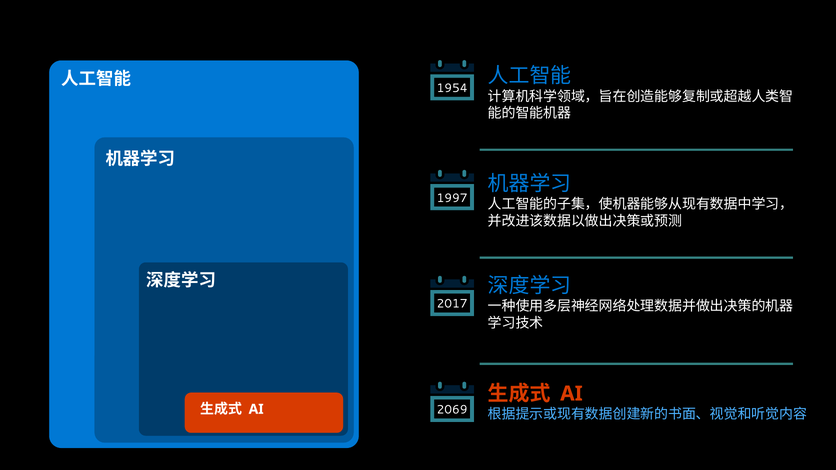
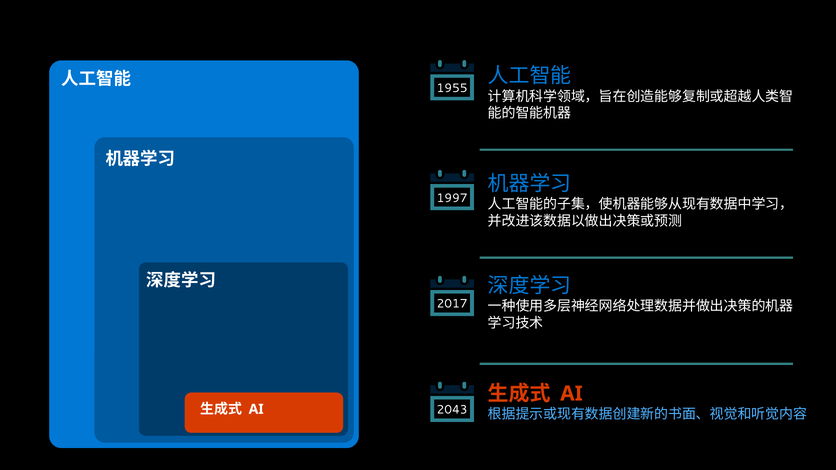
1954: 1954 -> 1955
2069: 2069 -> 2043
